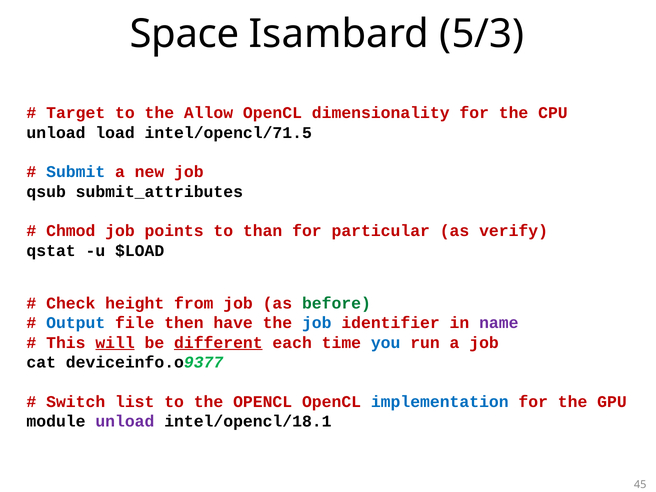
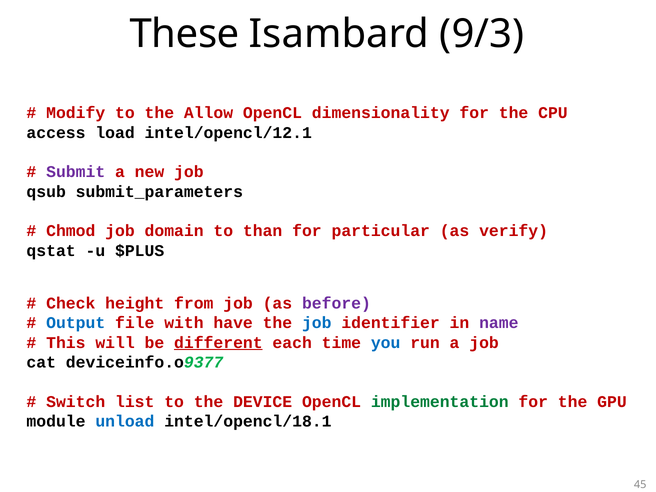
Space: Space -> These
5/3: 5/3 -> 9/3
Target: Target -> Modify
unload at (56, 133): unload -> access
intel/opencl/71.5: intel/opencl/71.5 -> intel/opencl/12.1
Submit colour: blue -> purple
submit_attributes: submit_attributes -> submit_parameters
points: points -> domain
$LOAD: $LOAD -> $PLUS
before colour: green -> purple
then: then -> with
will underline: present -> none
the OPENCL: OPENCL -> DEVICE
implementation colour: blue -> green
unload at (125, 421) colour: purple -> blue
